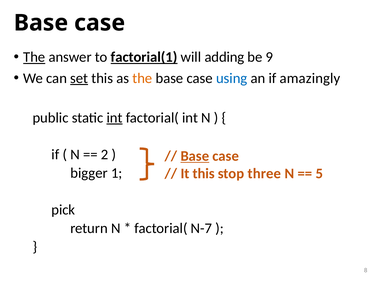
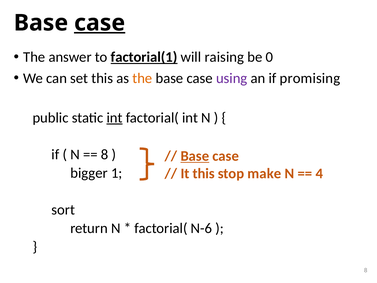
case at (100, 23) underline: none -> present
The at (34, 57) underline: present -> none
adding: adding -> raising
9: 9 -> 0
set underline: present -> none
using colour: blue -> purple
amazingly: amazingly -> promising
2 at (105, 154): 2 -> 8
three: three -> make
5: 5 -> 4
pick: pick -> sort
N-7: N-7 -> N-6
